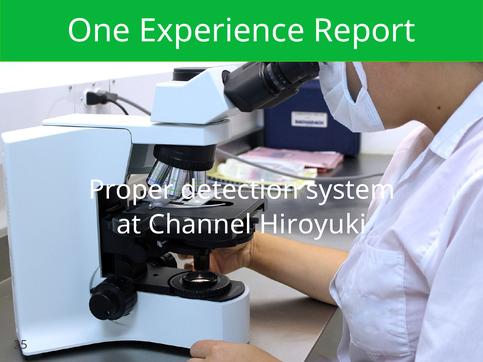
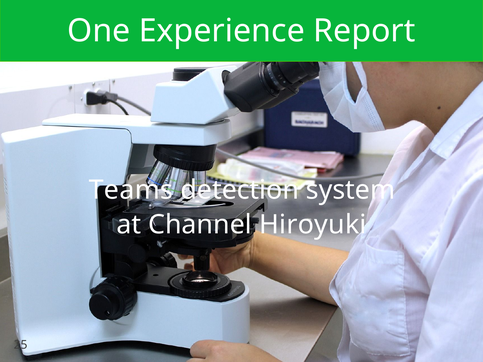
Proper: Proper -> Teams
